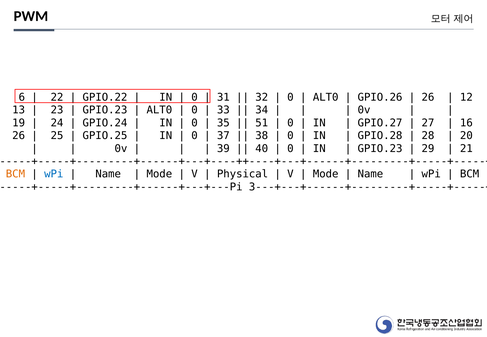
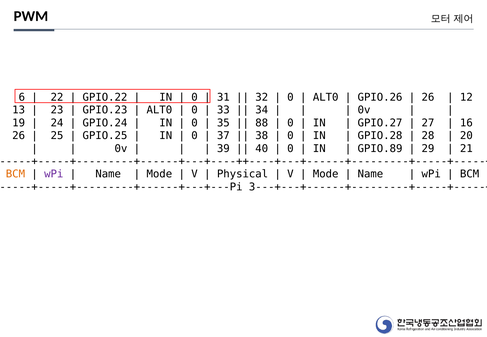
51: 51 -> 88
GPIO.23 at (380, 149): GPIO.23 -> GPIO.89
wPi at (54, 174) colour: blue -> purple
